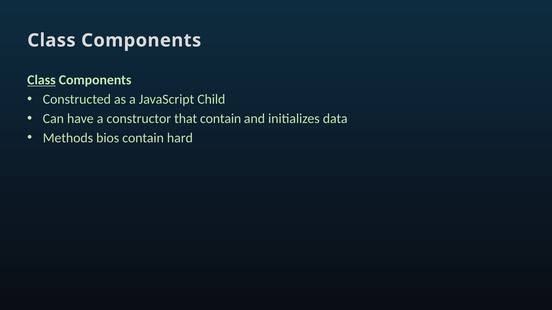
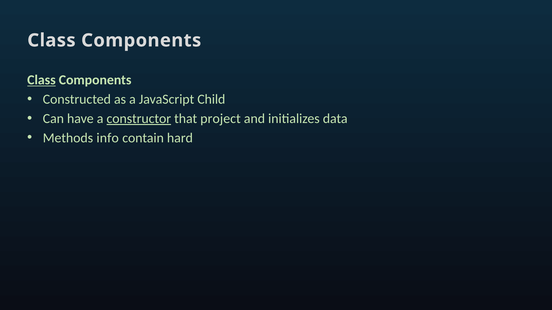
constructor underline: none -> present
that contain: contain -> project
bios: bios -> info
